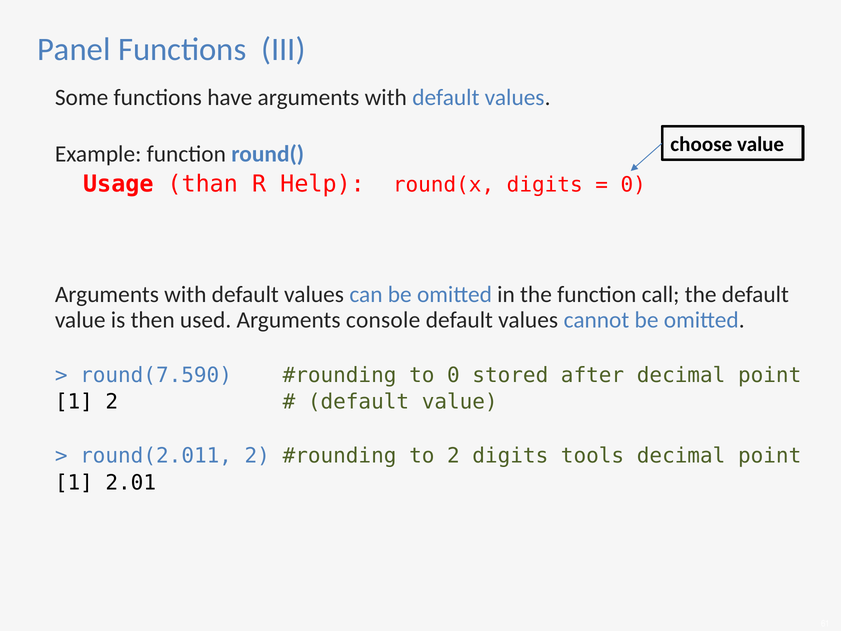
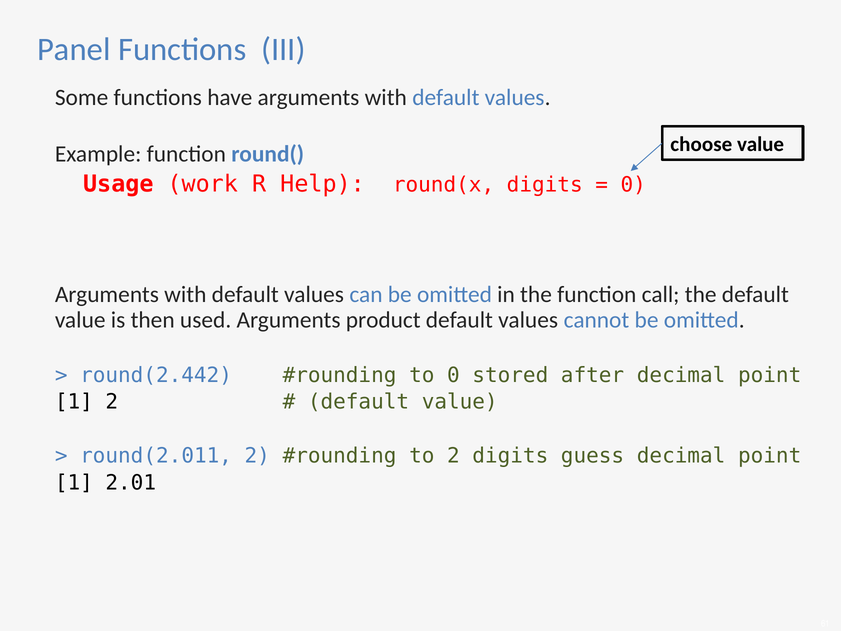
than: than -> work
console: console -> product
round(7.590: round(7.590 -> round(2.442
tools: tools -> guess
